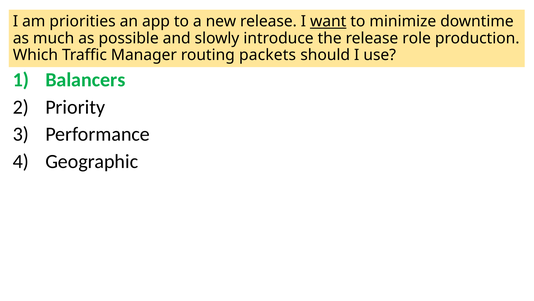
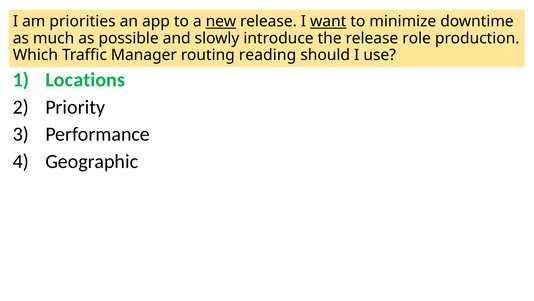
new underline: none -> present
packets: packets -> reading
Balancers: Balancers -> Locations
